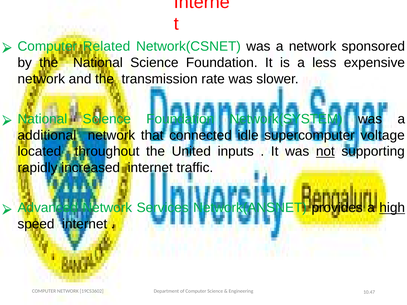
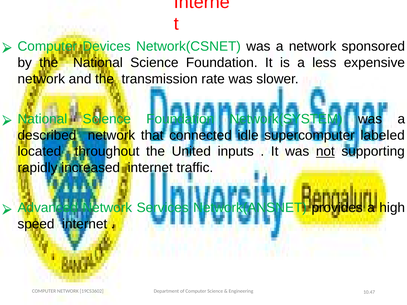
Related: Related -> Devices
additional: additional -> described
voltage: voltage -> labeled
high underline: present -> none
